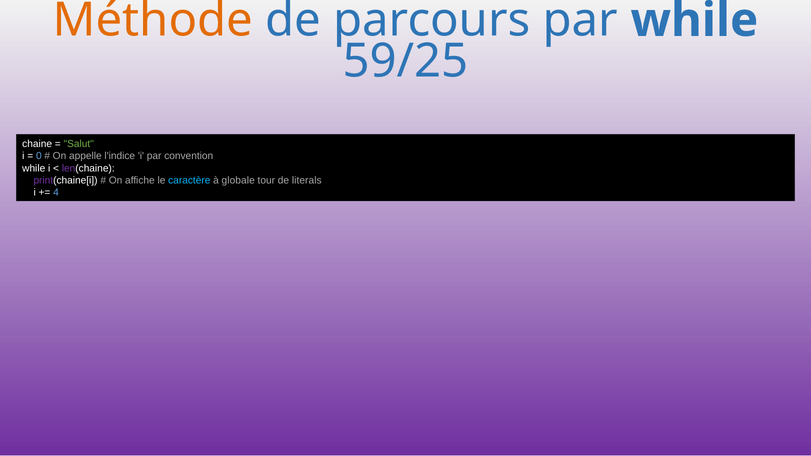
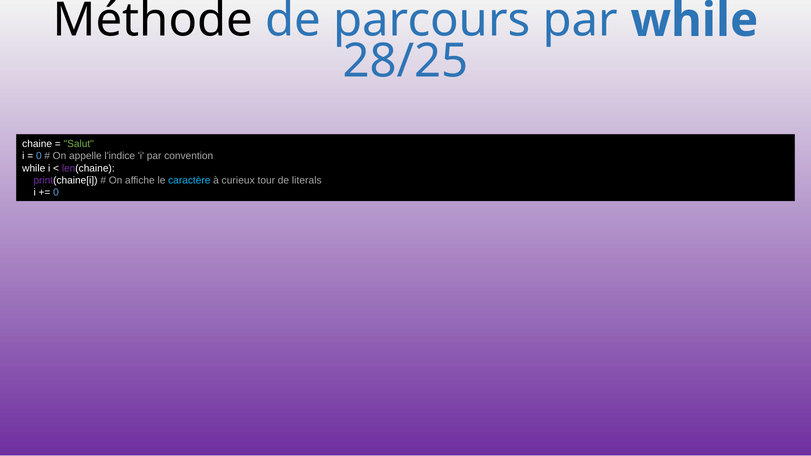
Méthode colour: orange -> black
59/25: 59/25 -> 28/25
globale: globale -> curieux
4 at (56, 193): 4 -> 0
